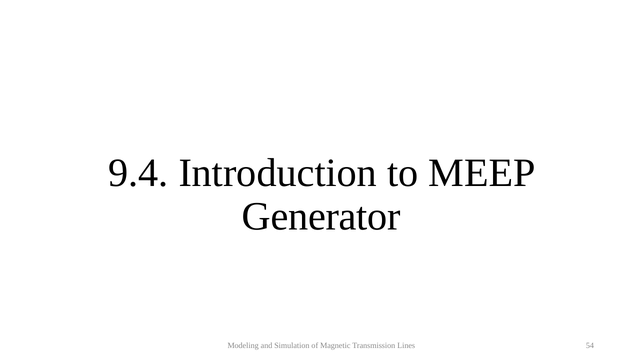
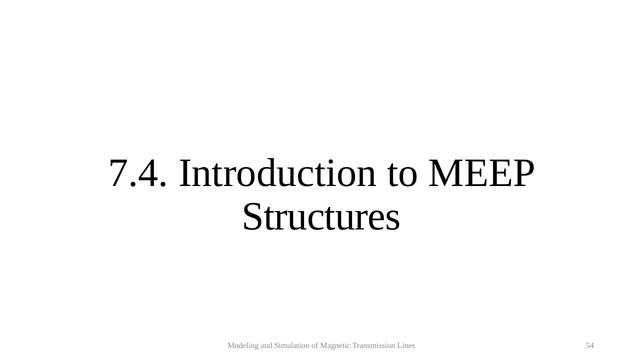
9.4: 9.4 -> 7.4
Generator: Generator -> Structures
